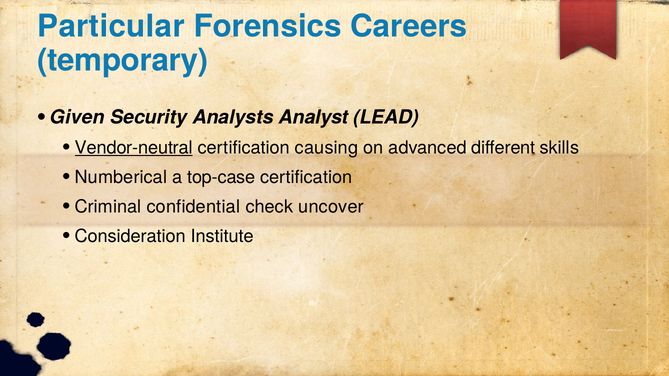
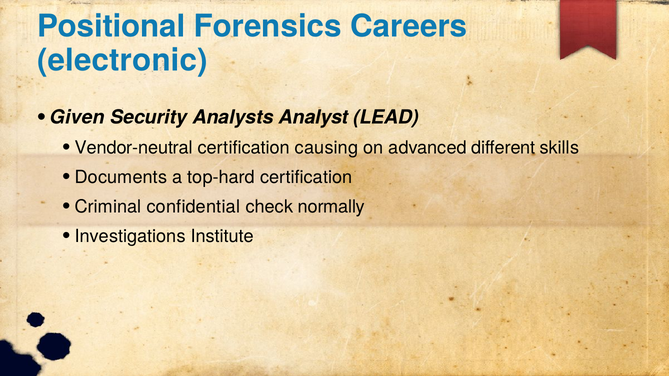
Particular: Particular -> Positional
temporary: temporary -> electronic
Vendor-neutral underline: present -> none
Numberical: Numberical -> Documents
top-case: top-case -> top-hard
uncover: uncover -> normally
Consideration: Consideration -> Investigations
